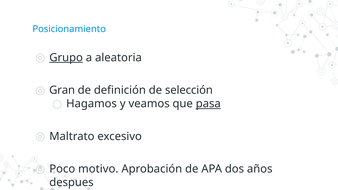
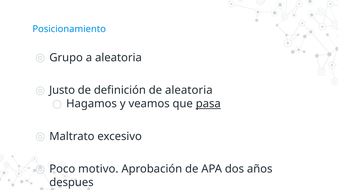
Grupo underline: present -> none
Gran: Gran -> Justo
de selección: selección -> aleatoria
